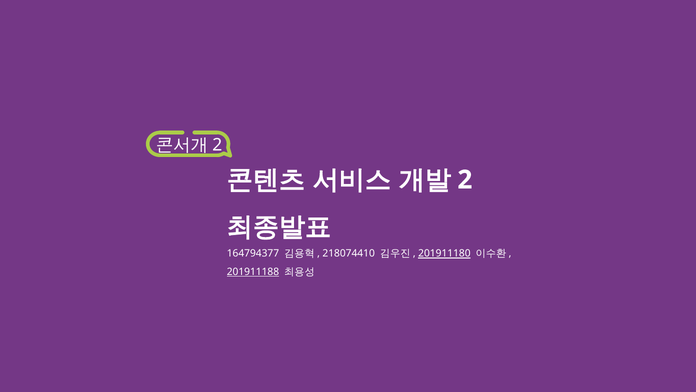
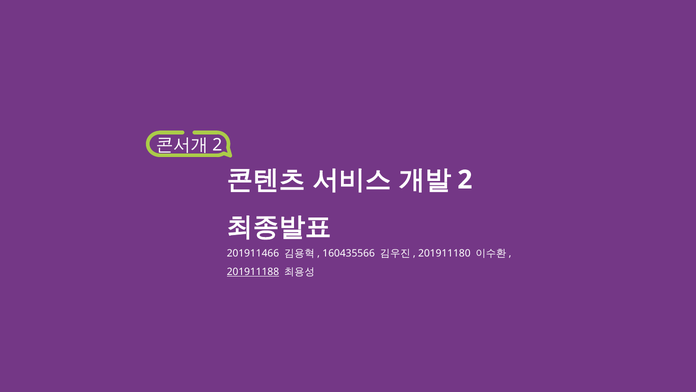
164794377: 164794377 -> 201911466
218074410: 218074410 -> 160435566
201911180 underline: present -> none
